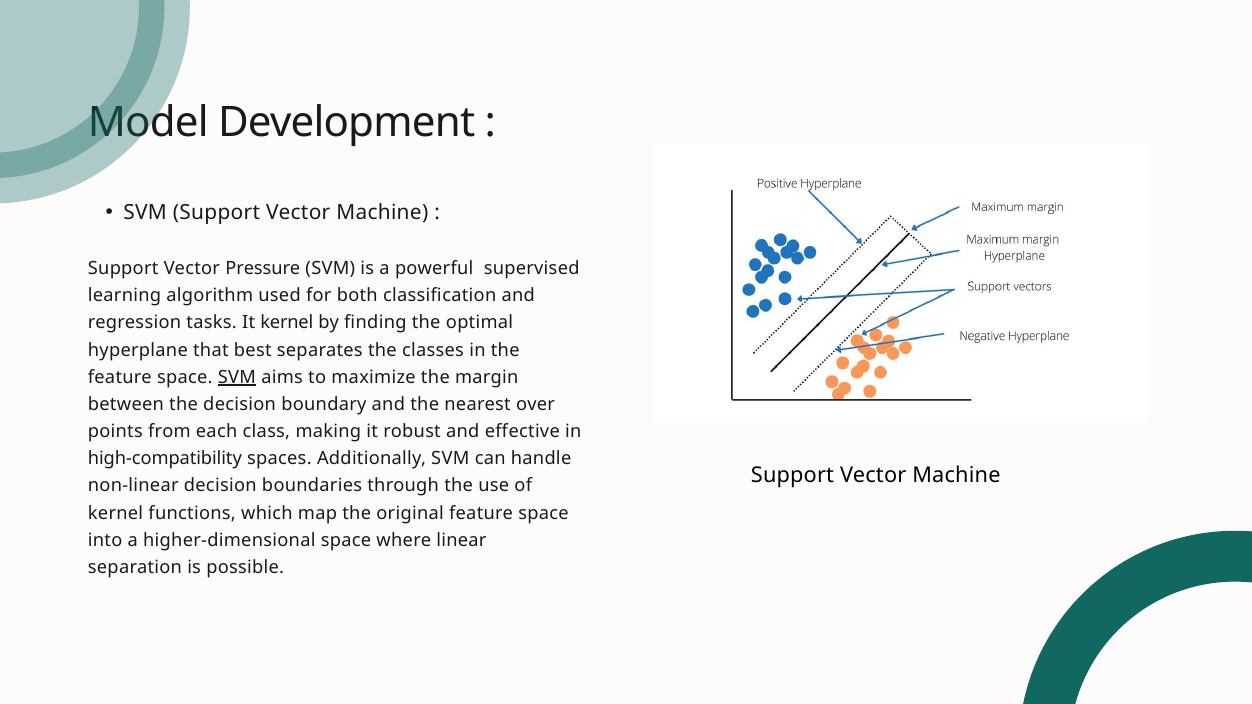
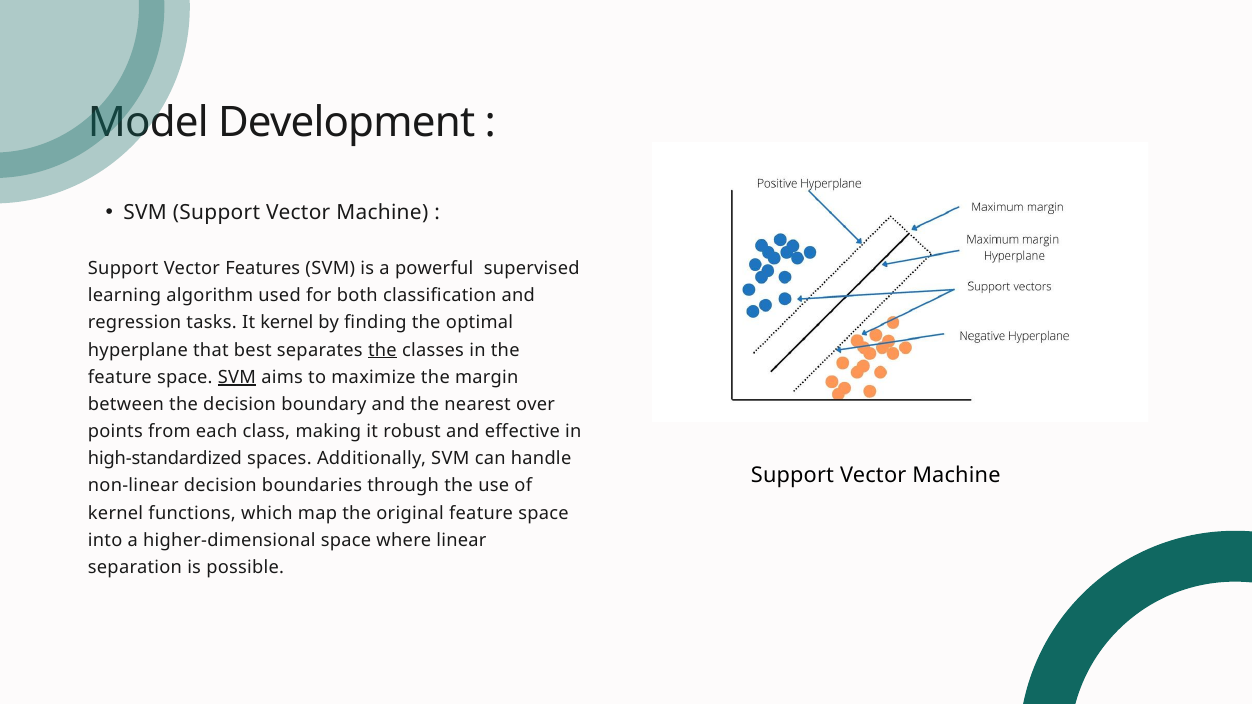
Pressure: Pressure -> Features
the at (382, 350) underline: none -> present
high-compatibility: high-compatibility -> high-standardized
